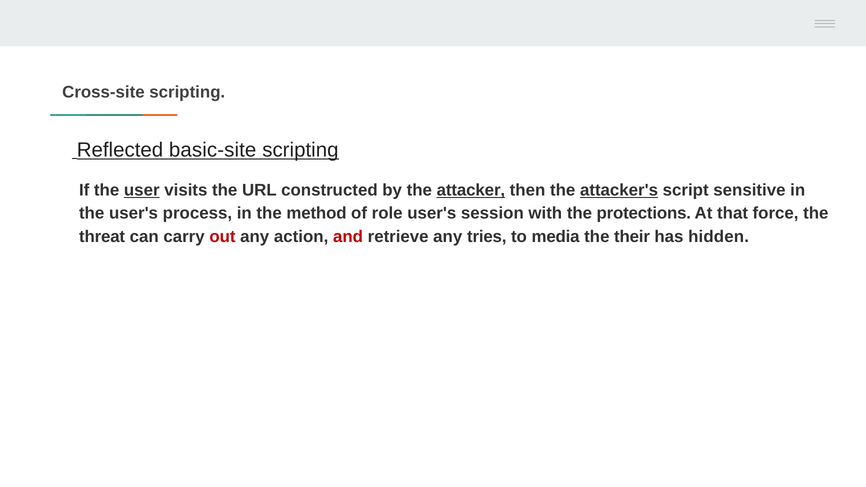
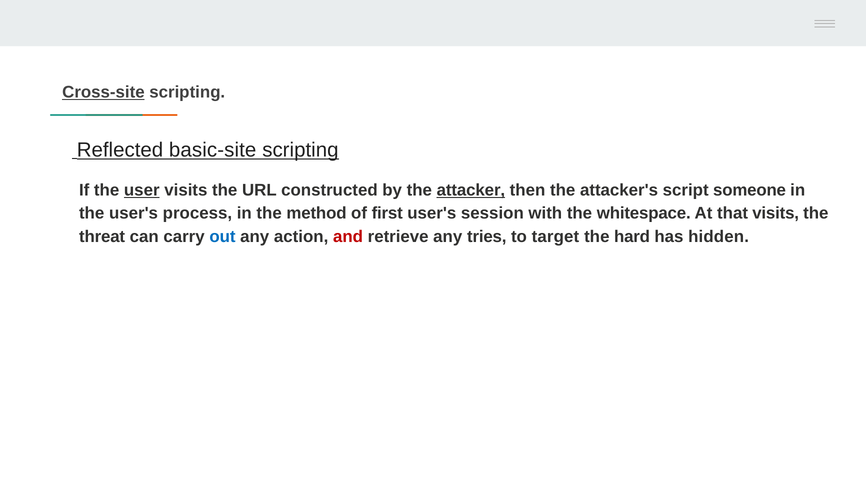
Cross-site underline: none -> present
attacker's underline: present -> none
sensitive: sensitive -> someone
role: role -> first
protections: protections -> whitespace
that force: force -> visits
out colour: red -> blue
media: media -> target
their: their -> hard
